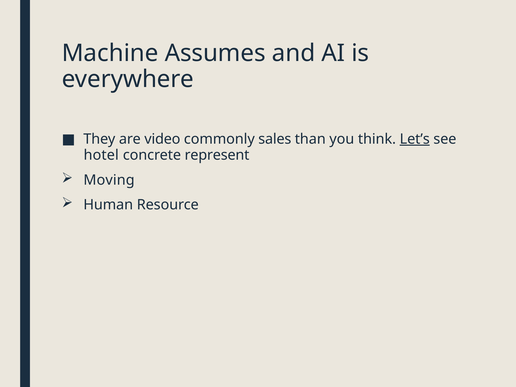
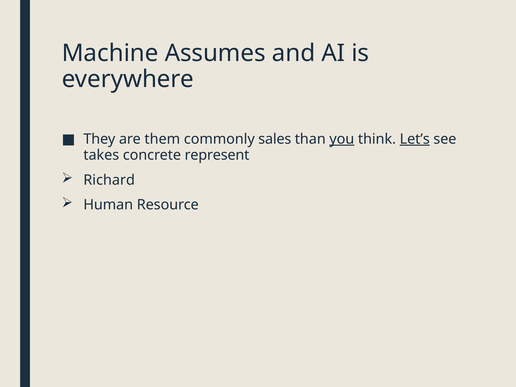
video: video -> them
you underline: none -> present
hotel: hotel -> takes
Moving: Moving -> Richard
